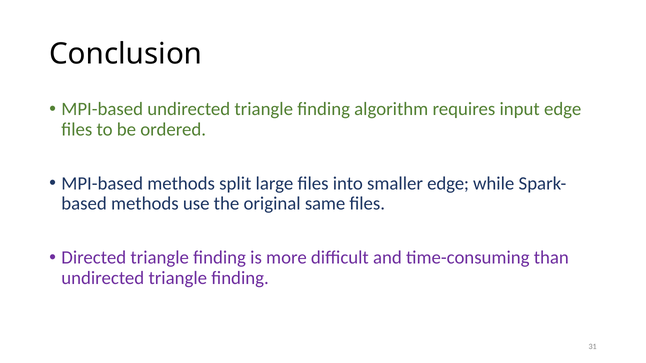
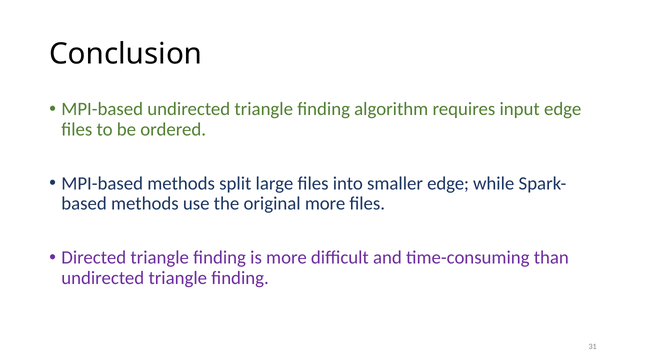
original same: same -> more
